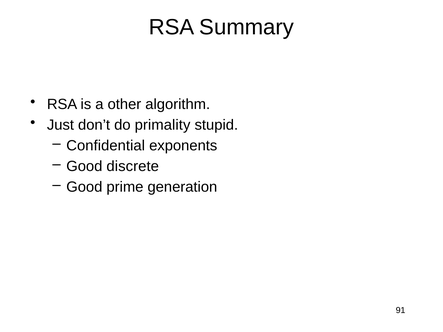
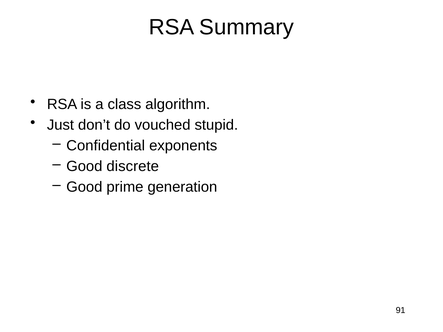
other: other -> class
primality: primality -> vouched
